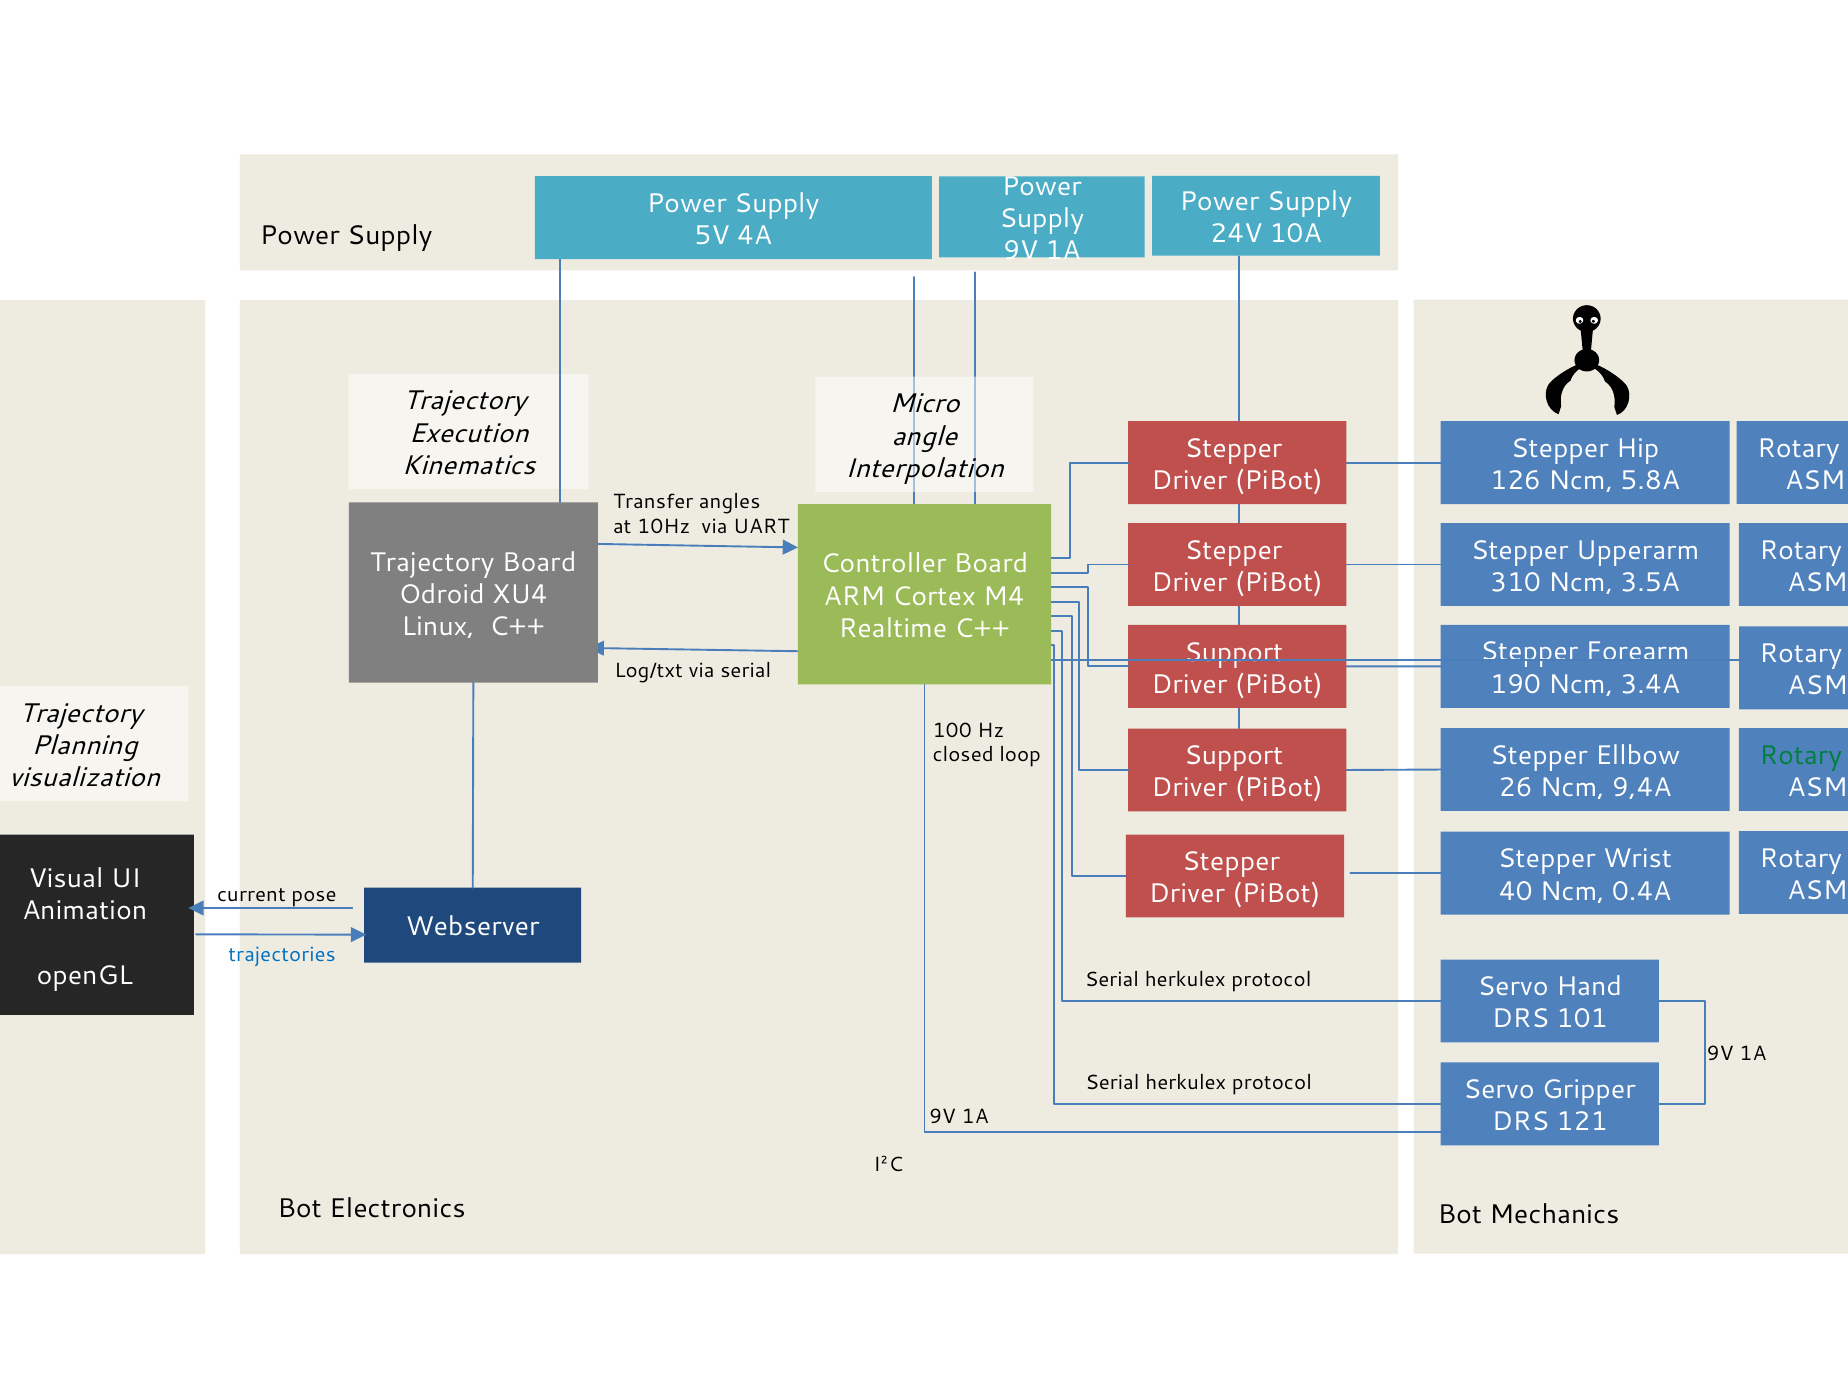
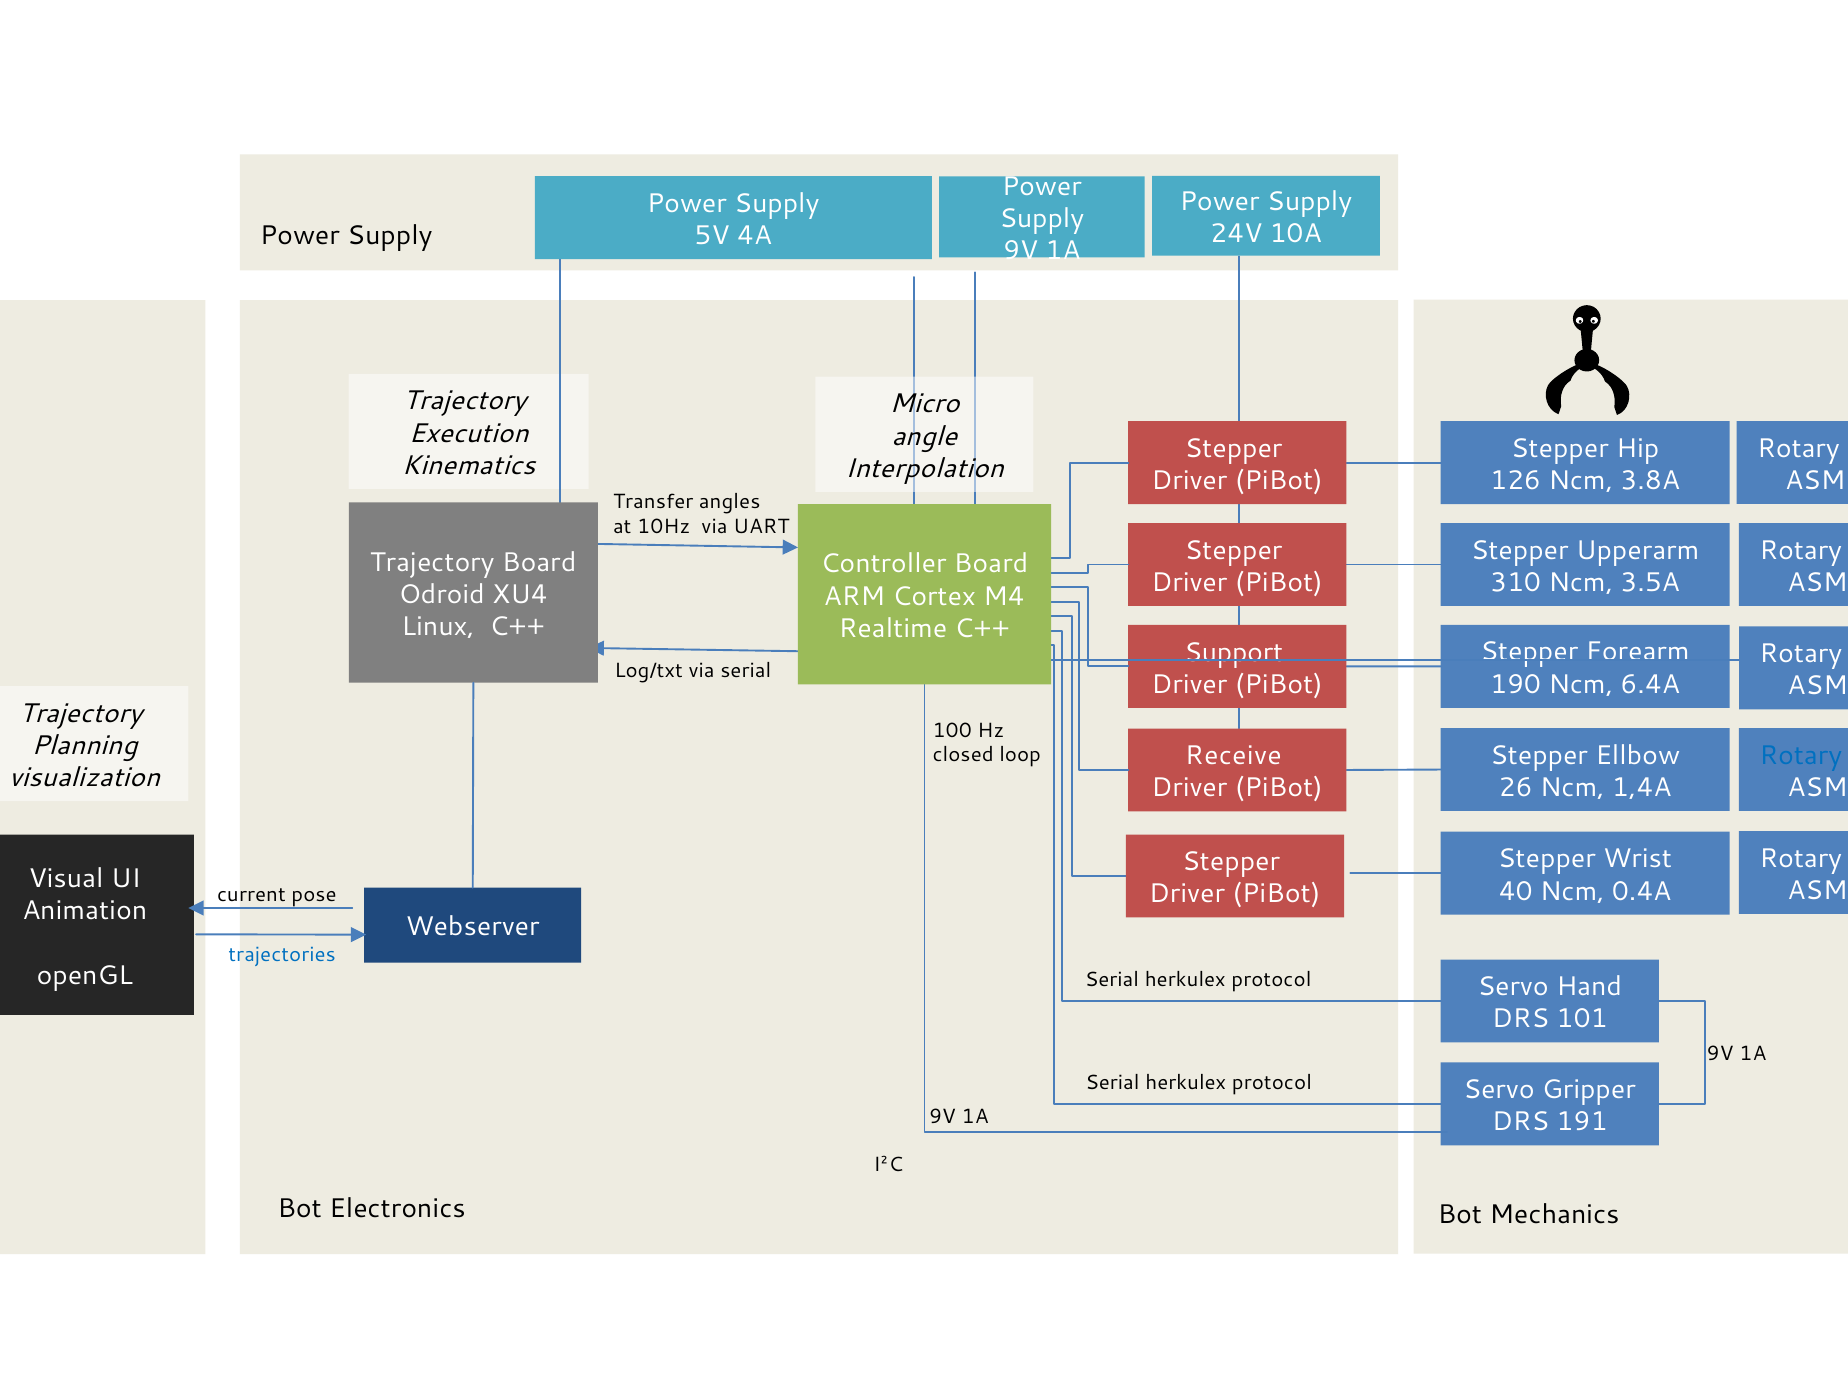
5.8A: 5.8A -> 3.8A
3.4A: 3.4A -> 6.4A
Rotary at (1801, 755) colour: green -> blue
Support at (1234, 756): Support -> Receive
9,4A: 9,4A -> 1,4A
121: 121 -> 191
